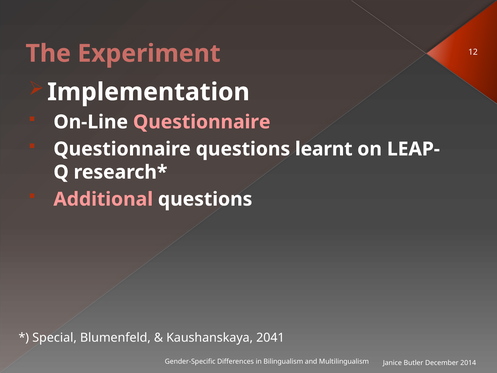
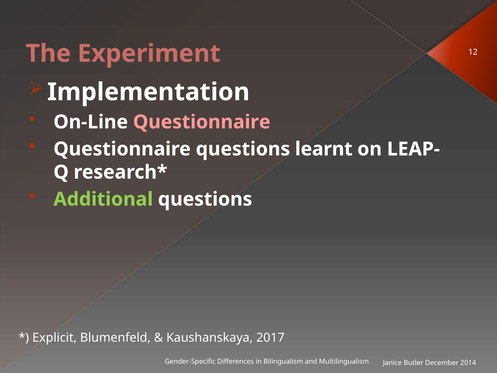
Additional colour: pink -> light green
Special: Special -> Explicit
2041: 2041 -> 2017
